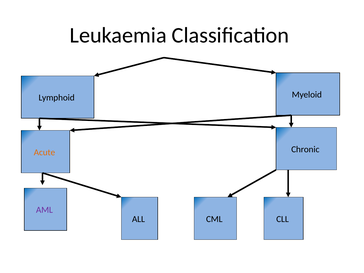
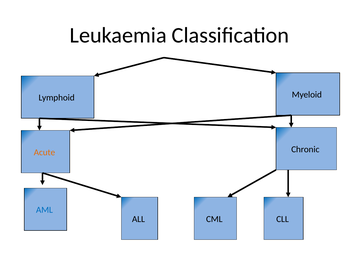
AML colour: purple -> blue
